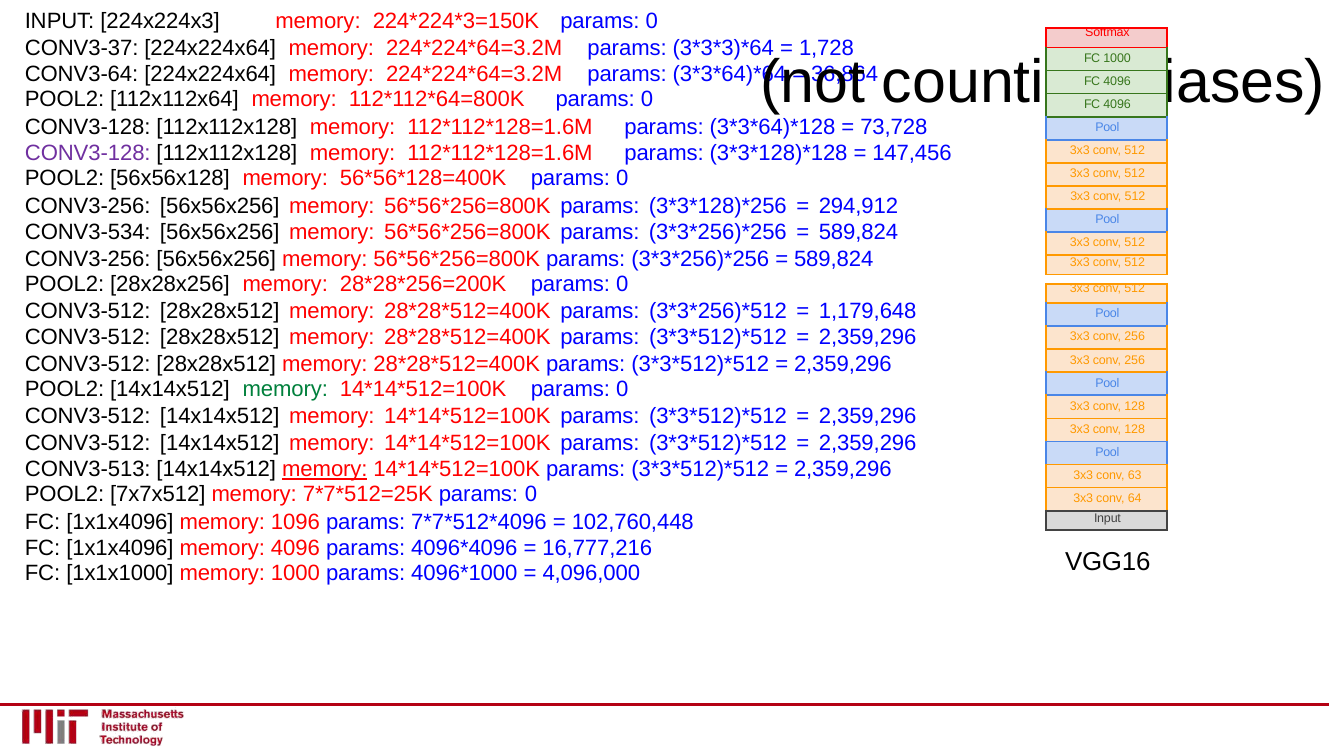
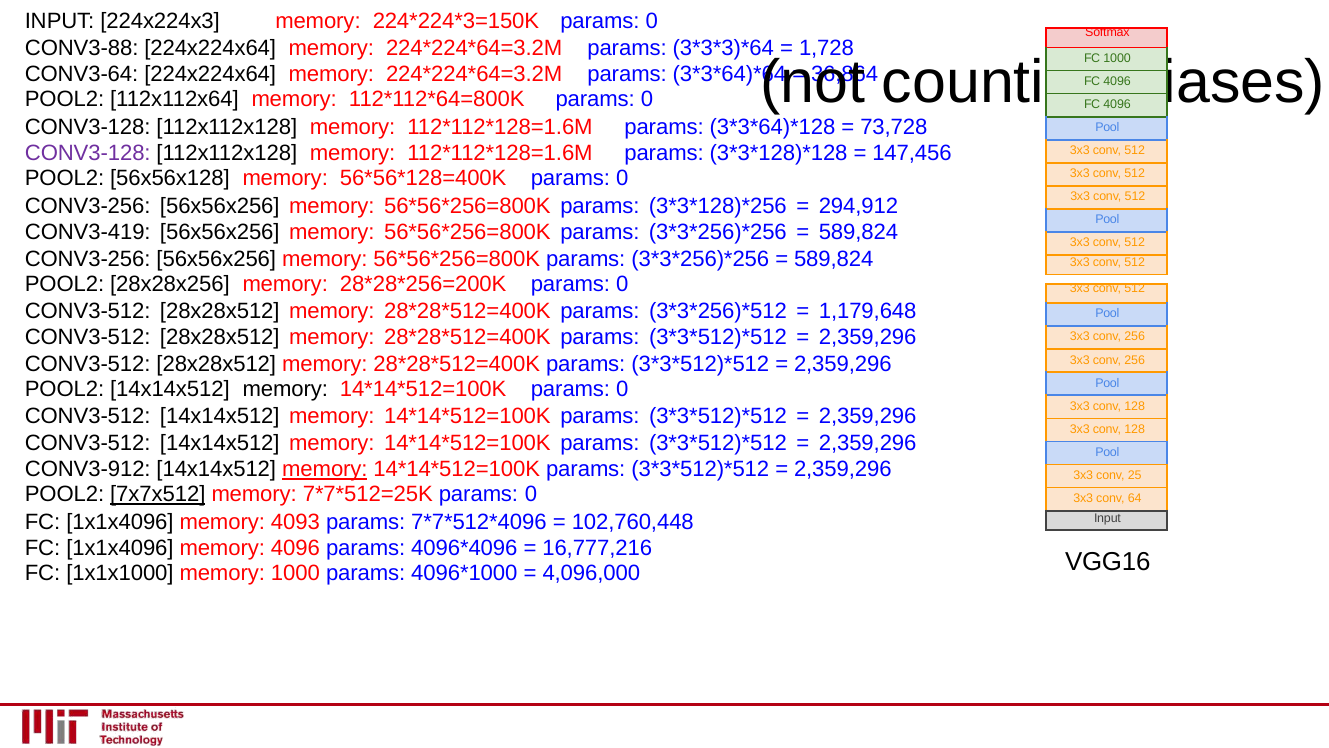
CONV3-37: CONV3-37 -> CONV3-88
CONV3-534: CONV3-534 -> CONV3-419
memory at (285, 389) colour: green -> black
CONV3-513: CONV3-513 -> CONV3-912
63: 63 -> 25
7x7x512 underline: none -> present
1096: 1096 -> 4093
